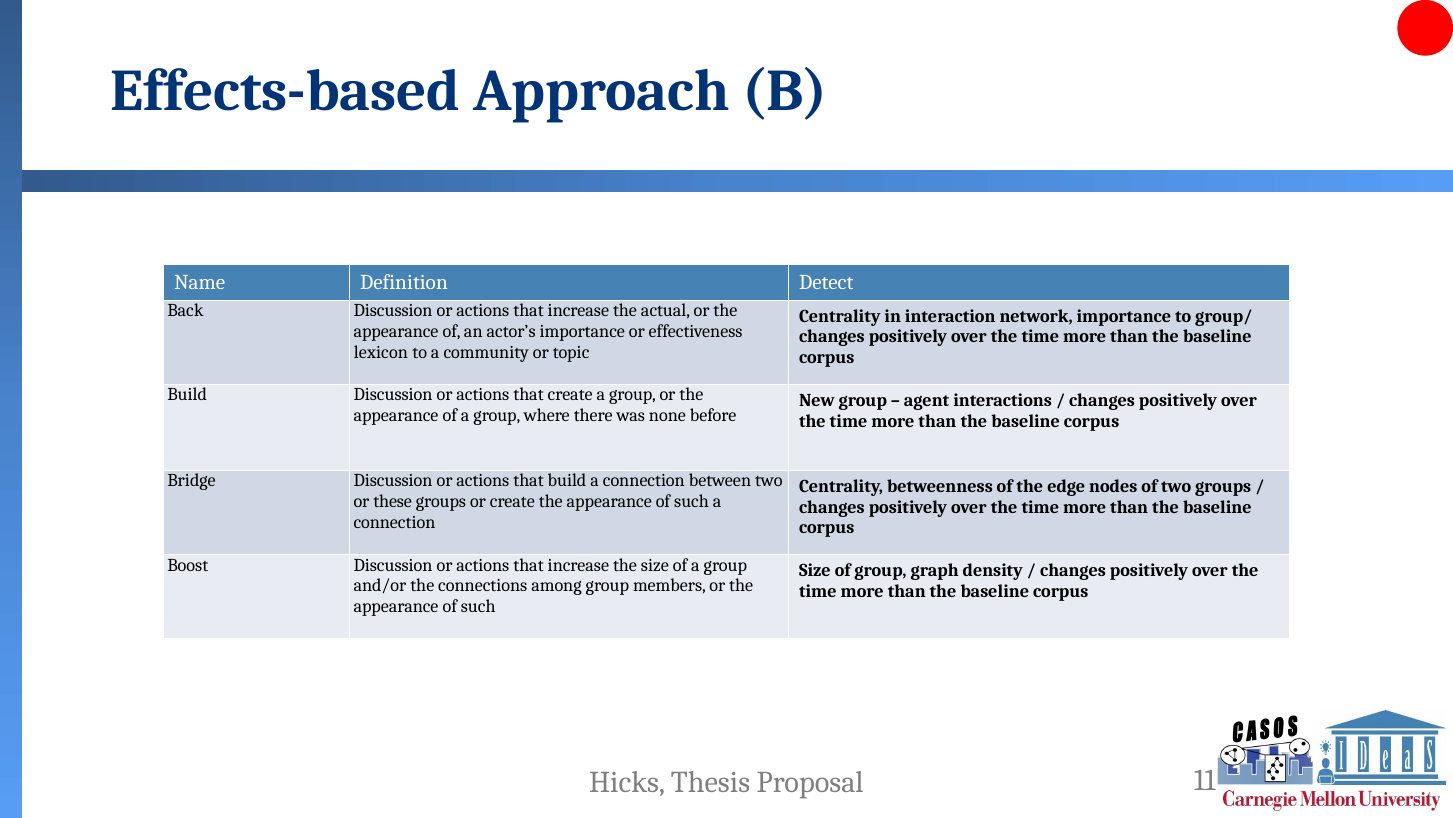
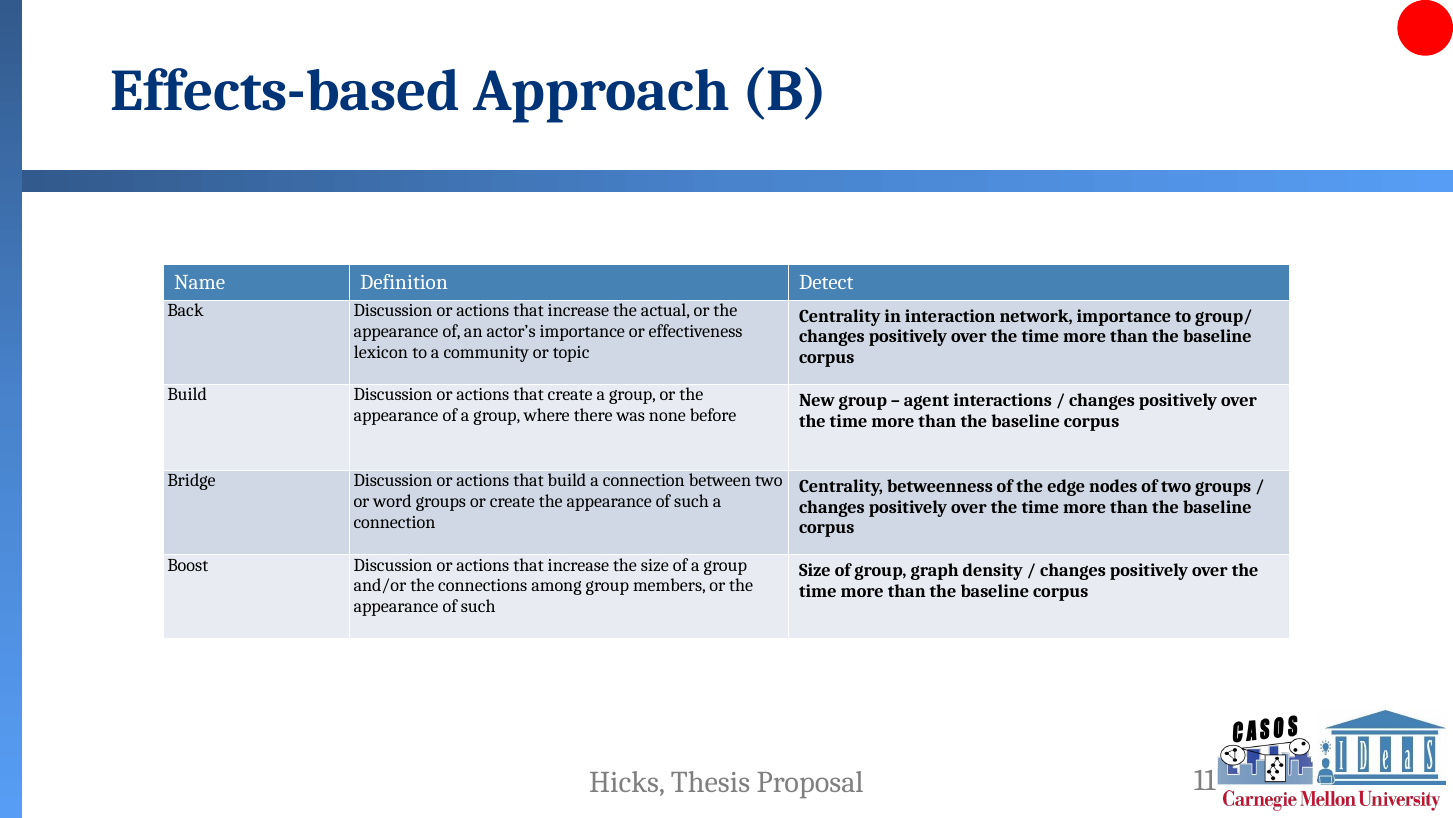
these: these -> word
